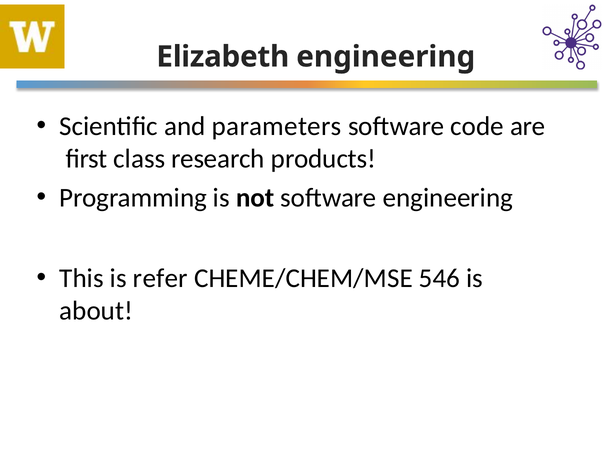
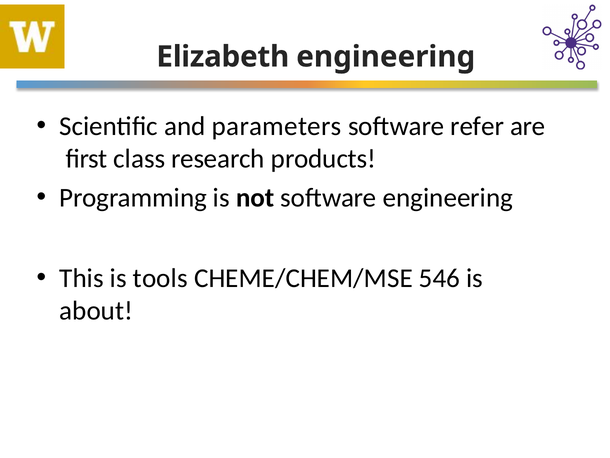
code: code -> refer
refer: refer -> tools
